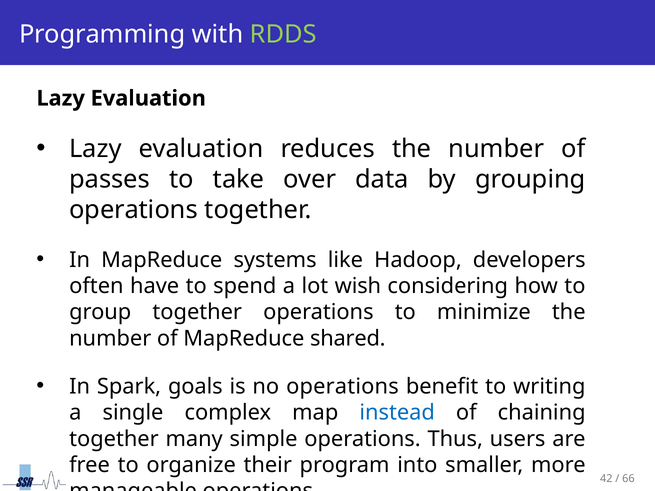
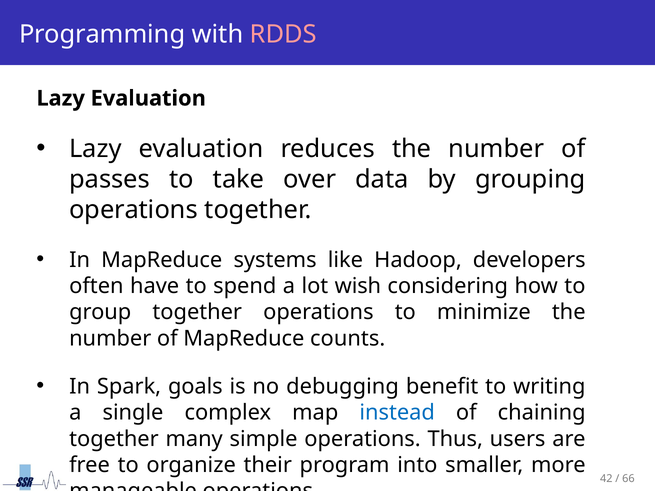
RDDS colour: light green -> pink
shared: shared -> counts
no operations: operations -> debugging
